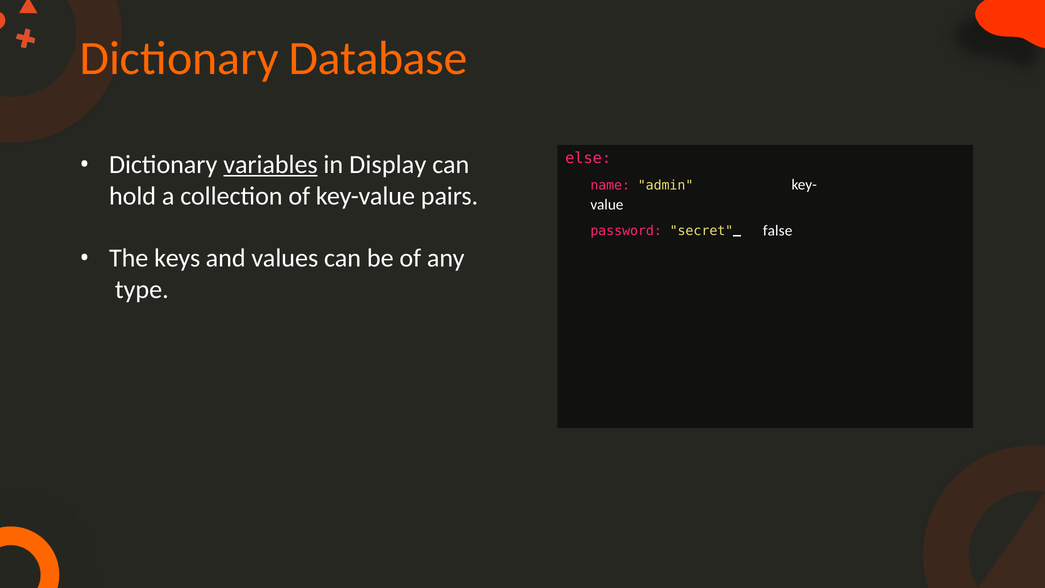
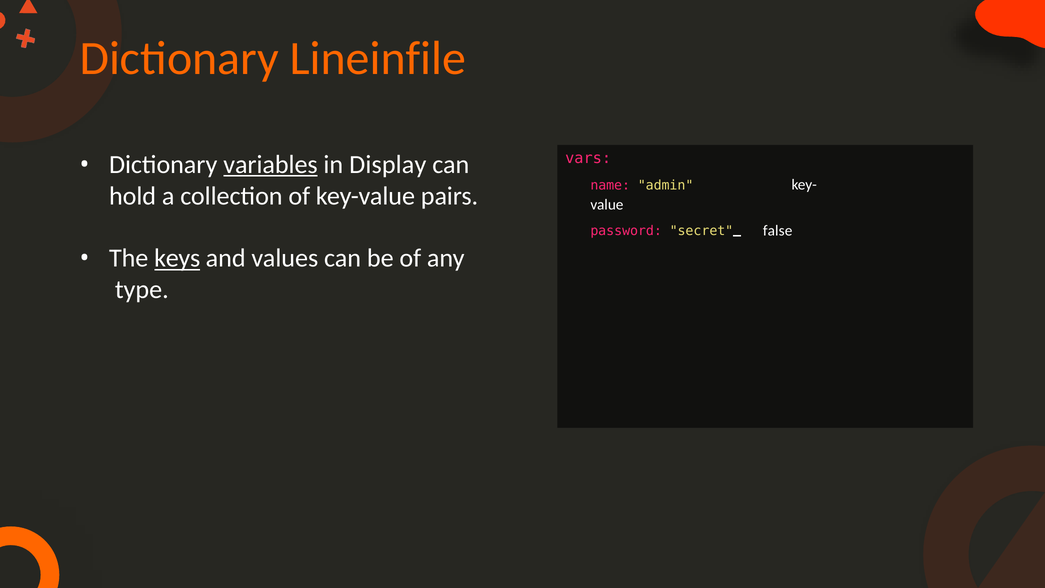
Database: Database -> Lineinfile
else: else -> vars
keys underline: none -> present
